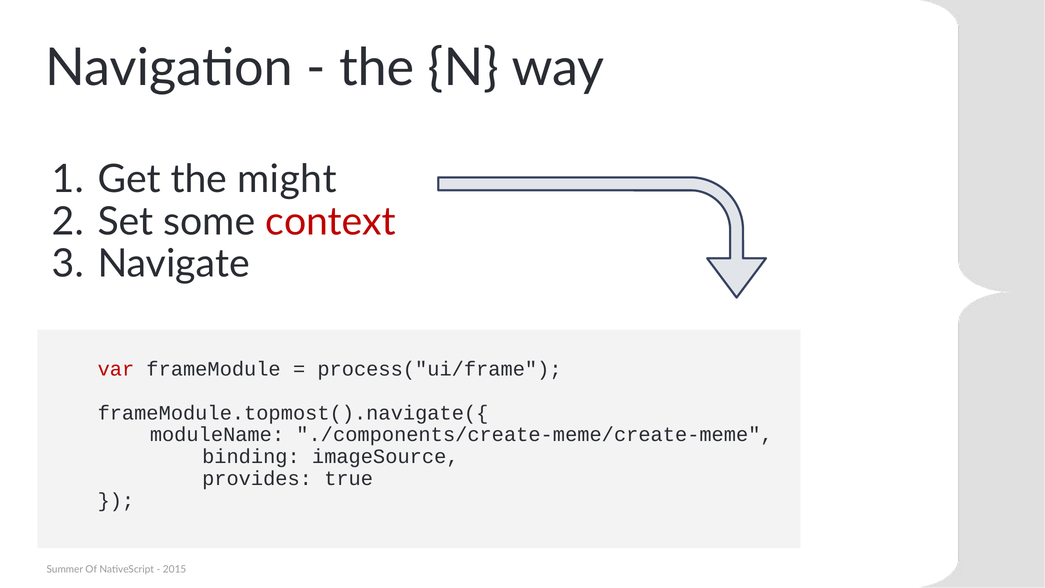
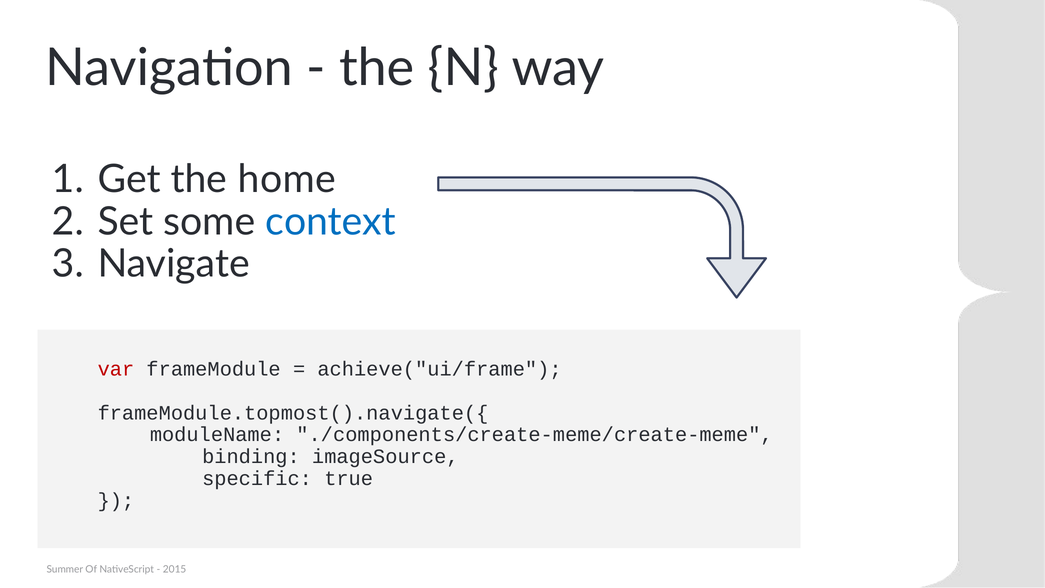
might: might -> home
context colour: red -> blue
process("ui/frame: process("ui/frame -> achieve("ui/frame
provides: provides -> specific
